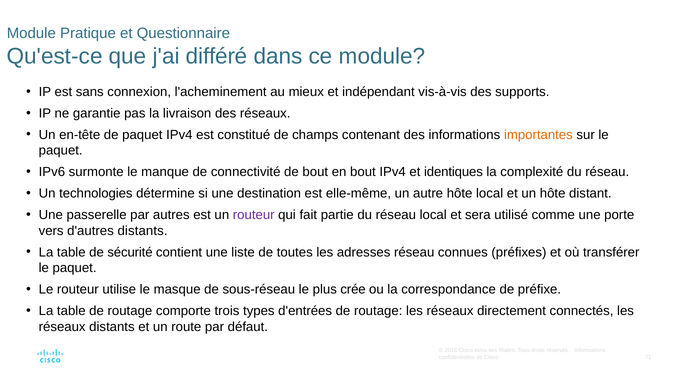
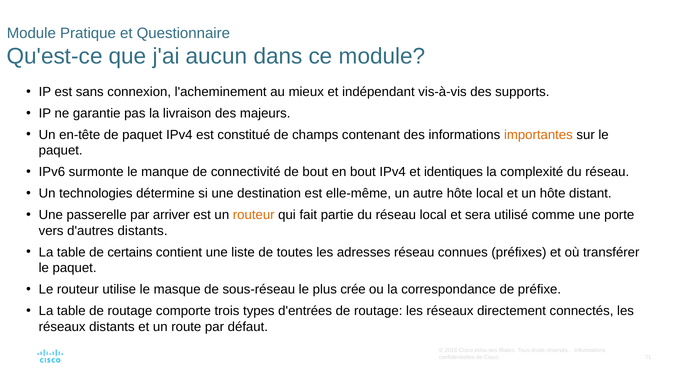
différé: différé -> aucun
des réseaux: réseaux -> majeurs
autres: autres -> arriver
routeur at (254, 215) colour: purple -> orange
sécurité: sécurité -> certains
